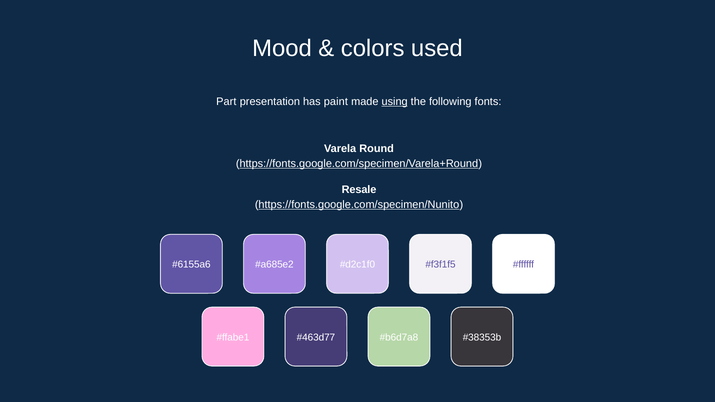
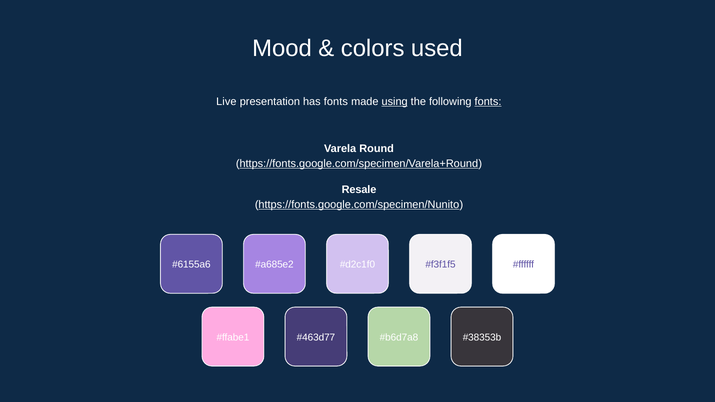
Part: Part -> Live
has paint: paint -> fonts
fonts at (488, 101) underline: none -> present
